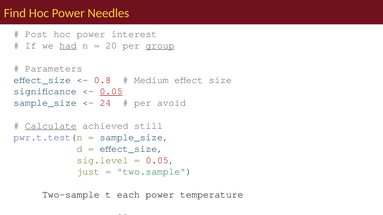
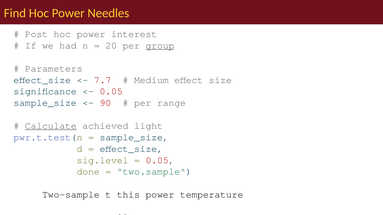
had underline: present -> none
0.8 at (103, 80): 0.8 -> 7.7
0.05 at (111, 92) underline: present -> none
24 at (105, 103): 24 -> 90
avoid: avoid -> range
still: still -> light
just: just -> done
each: each -> this
